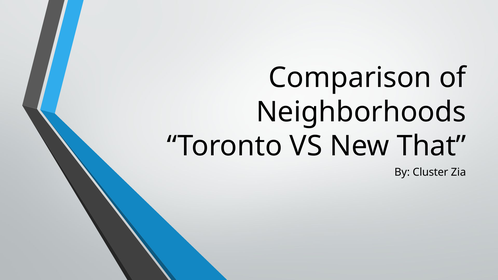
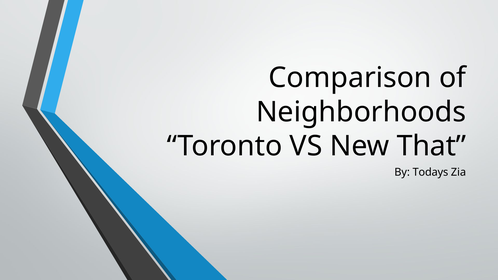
Cluster: Cluster -> Todays
